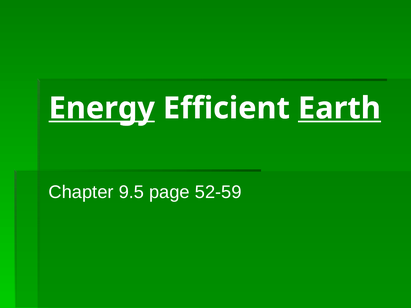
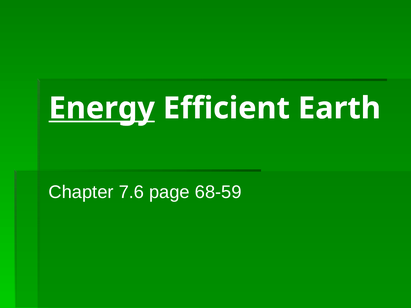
Earth underline: present -> none
9.5: 9.5 -> 7.6
52-59: 52-59 -> 68-59
